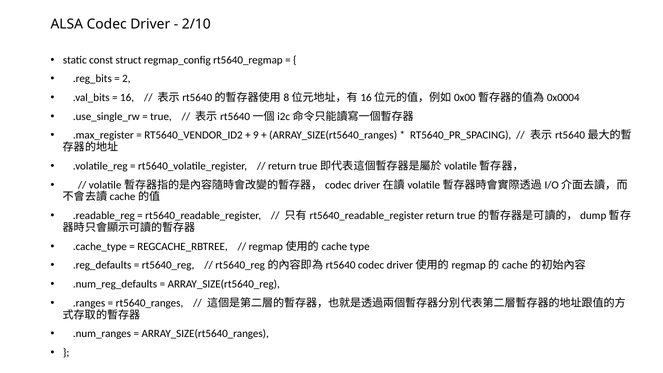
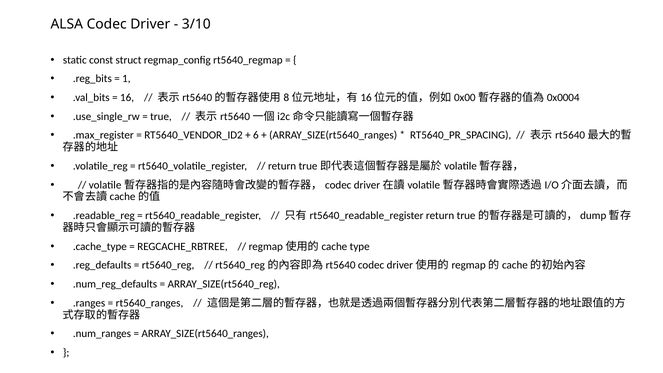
2/10: 2/10 -> 3/10
2: 2 -> 1
9: 9 -> 6
